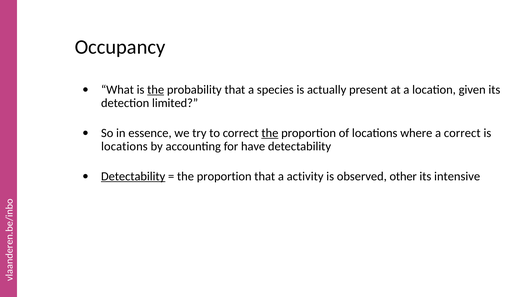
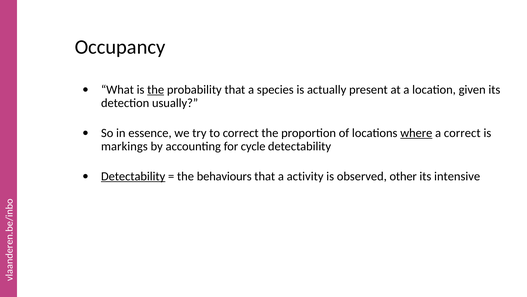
limited: limited -> usually
the at (270, 133) underline: present -> none
where underline: none -> present
locations at (124, 146): locations -> markings
have: have -> cycle
proportion at (224, 176): proportion -> behaviours
